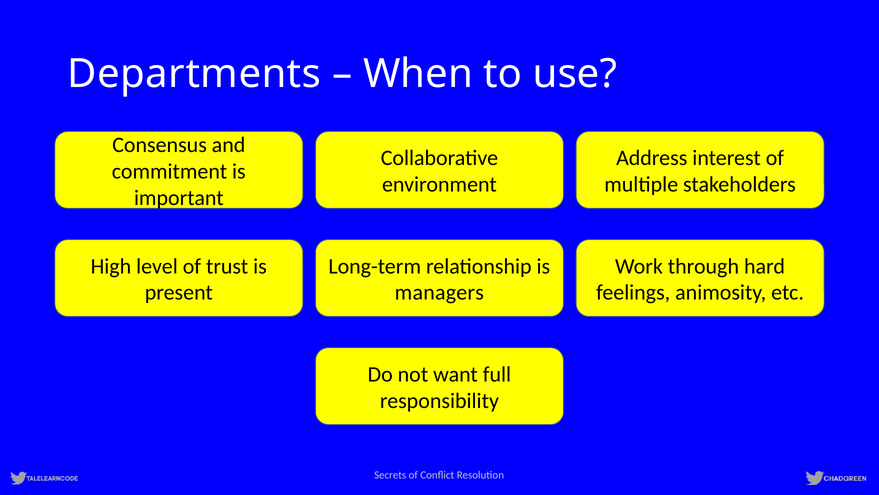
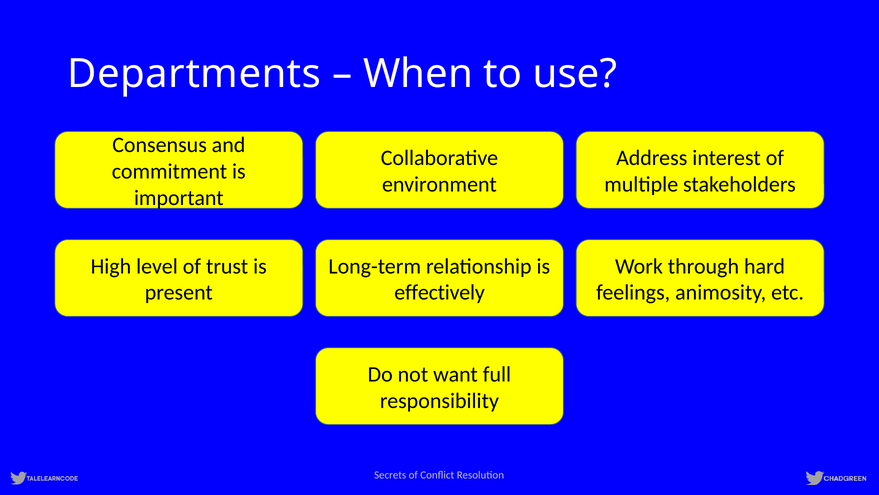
managers: managers -> effectively
